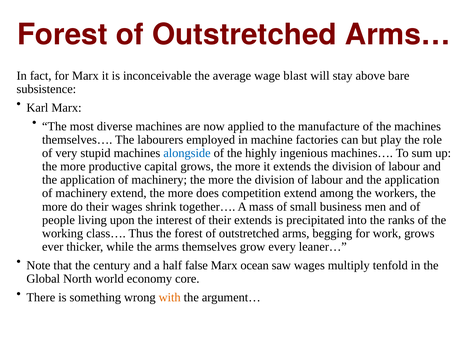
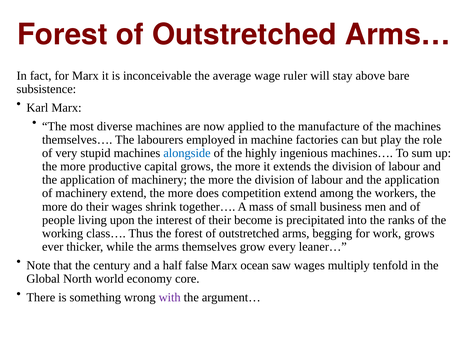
blast: blast -> ruler
their extends: extends -> become
with colour: orange -> purple
